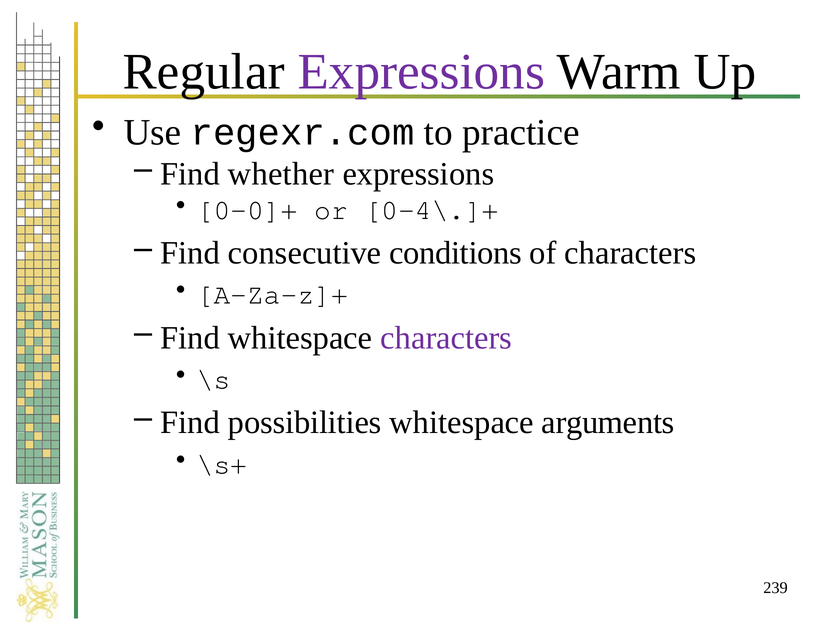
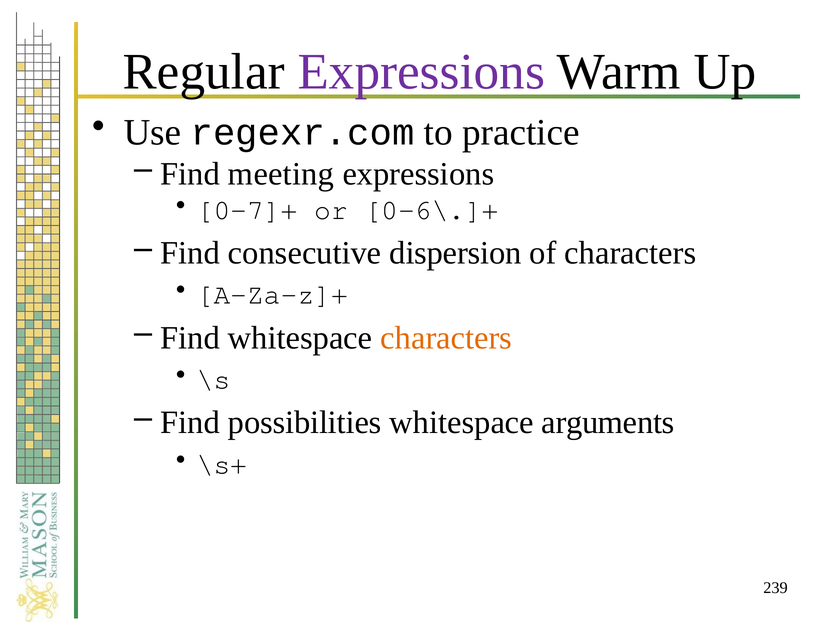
whether: whether -> meeting
0-0]+: 0-0]+ -> 0-7]+
0-4\.]+: 0-4\.]+ -> 0-6\.]+
conditions: conditions -> dispersion
characters at (446, 338) colour: purple -> orange
